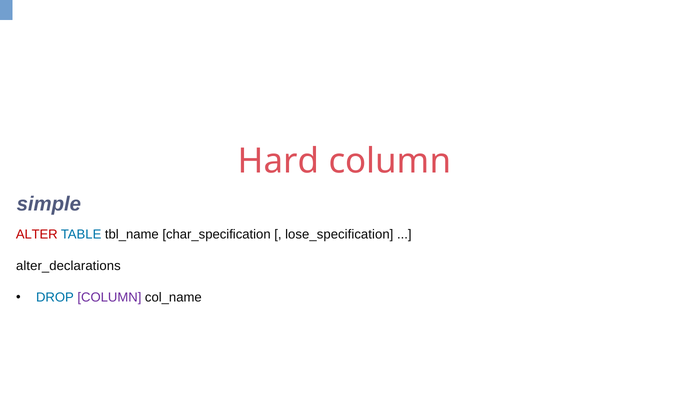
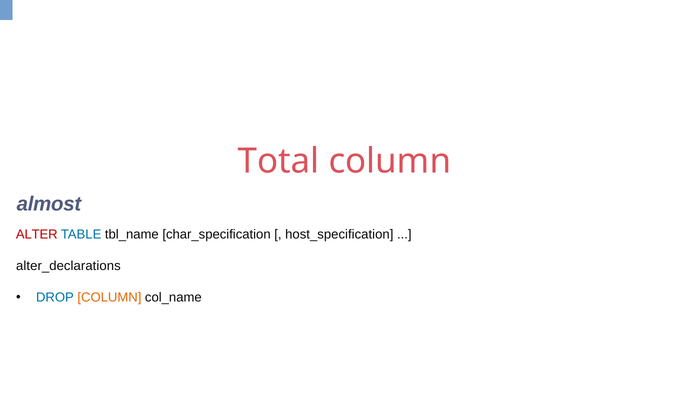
Hard: Hard -> Total
simple: simple -> almost
lose_specification: lose_specification -> host_specification
COLUMN at (109, 297) colour: purple -> orange
